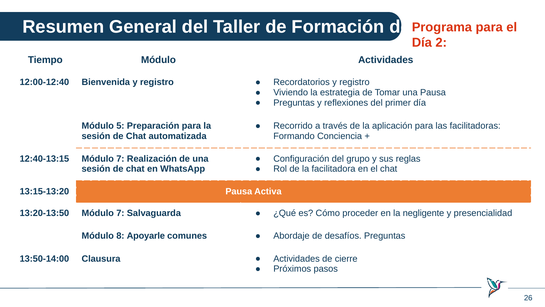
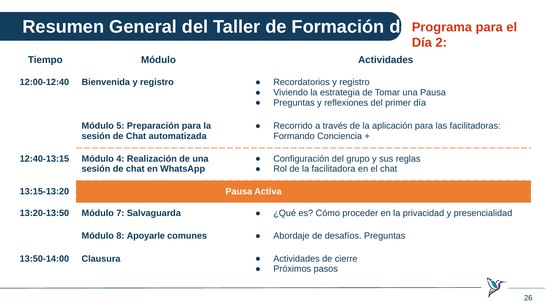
12:40-13:15 Módulo 7: 7 -> 4
negligente: negligente -> privacidad
